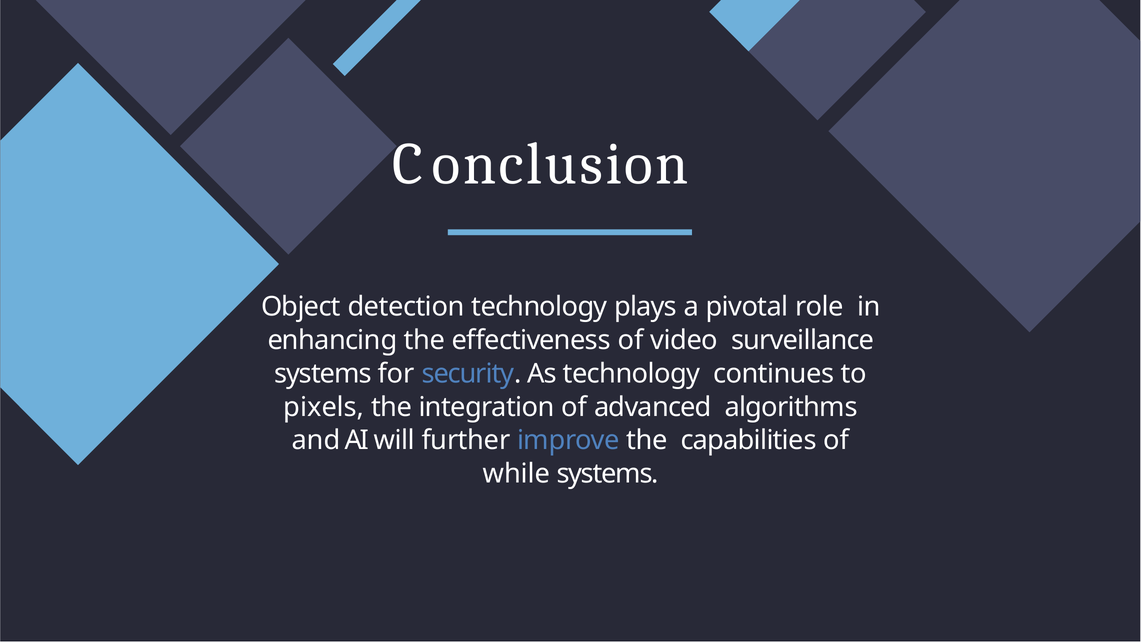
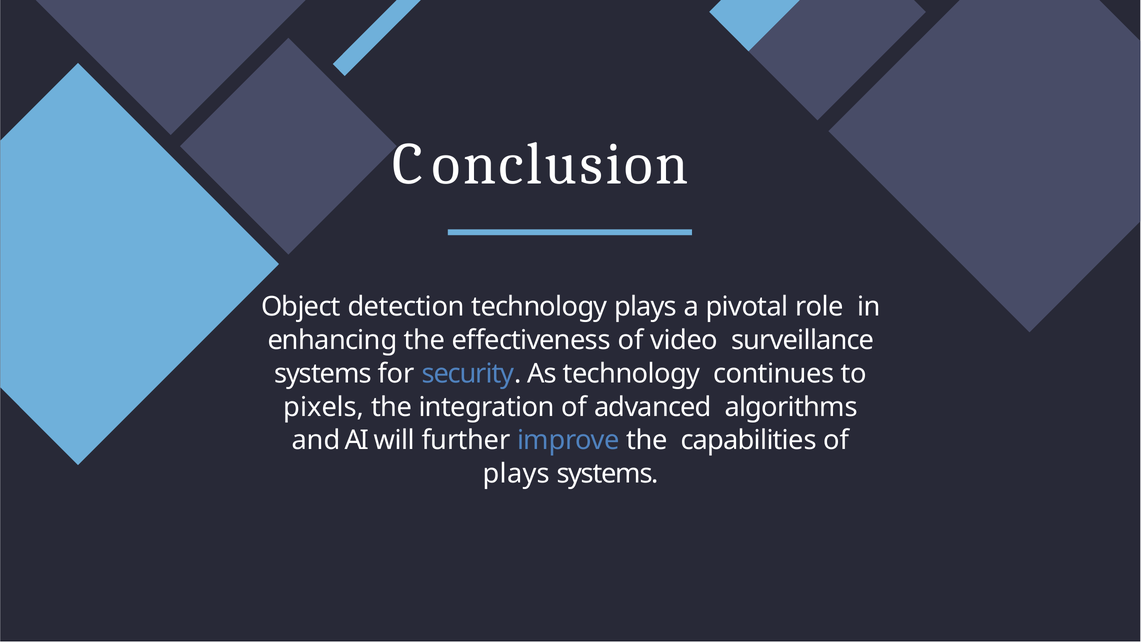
while at (516, 474): while -> plays
